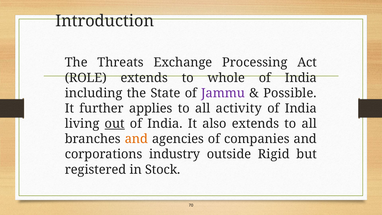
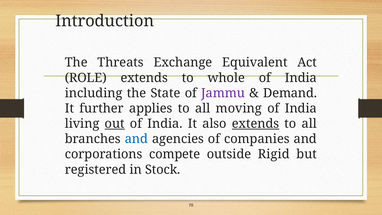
Processing: Processing -> Equivalent
Possible: Possible -> Demand
activity: activity -> moving
extends at (256, 124) underline: none -> present
and at (136, 139) colour: orange -> blue
industry: industry -> compete
